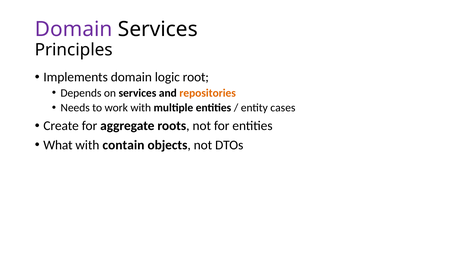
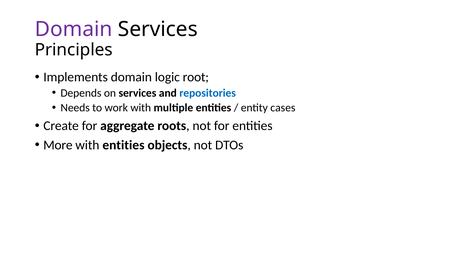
repositories colour: orange -> blue
What: What -> More
with contain: contain -> entities
